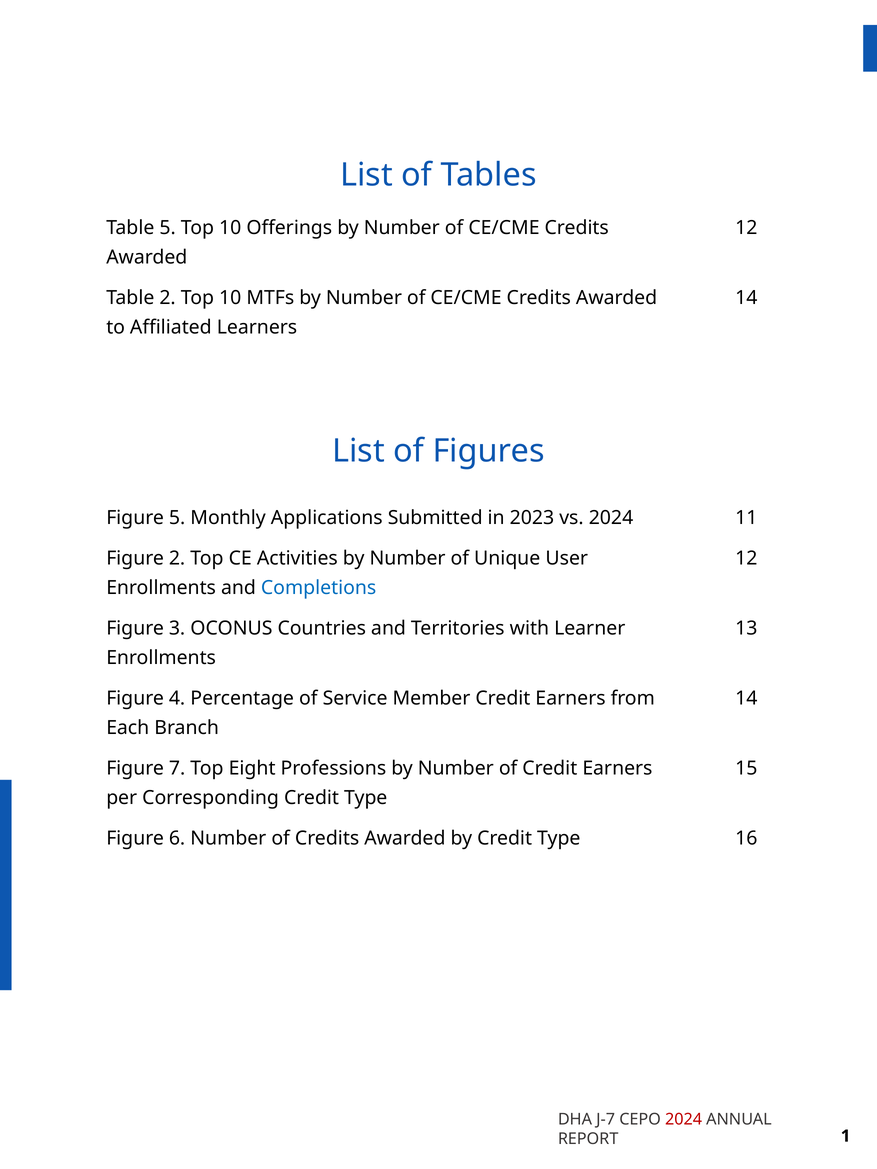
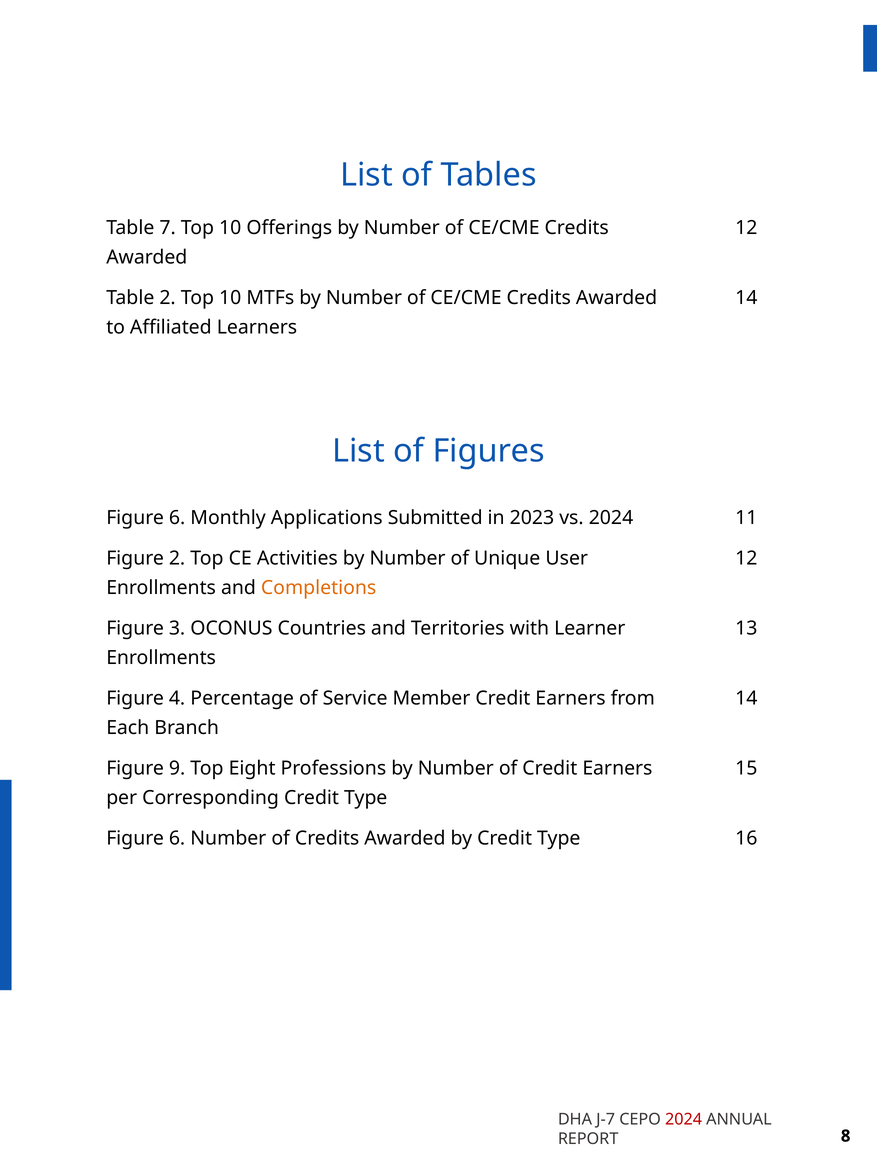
Table 5: 5 -> 7
5 at (177, 518): 5 -> 6
Completions colour: blue -> orange
7: 7 -> 9
1: 1 -> 8
